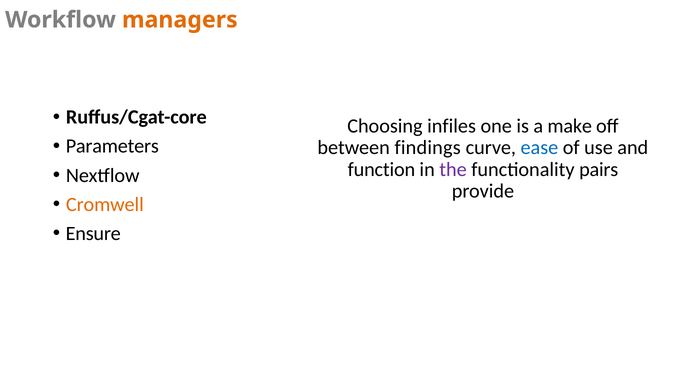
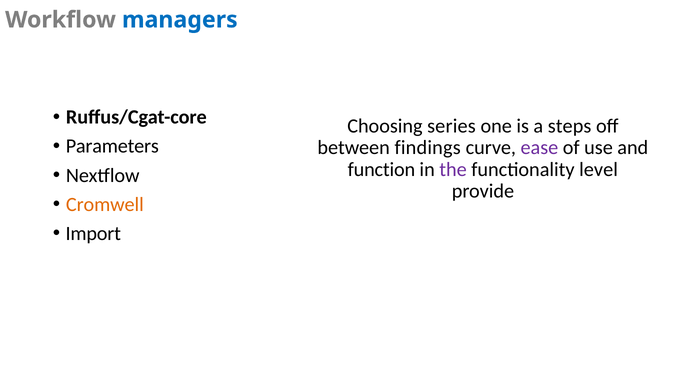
managers colour: orange -> blue
infiles: infiles -> series
make: make -> steps
ease colour: blue -> purple
pairs: pairs -> level
Ensure: Ensure -> Import
